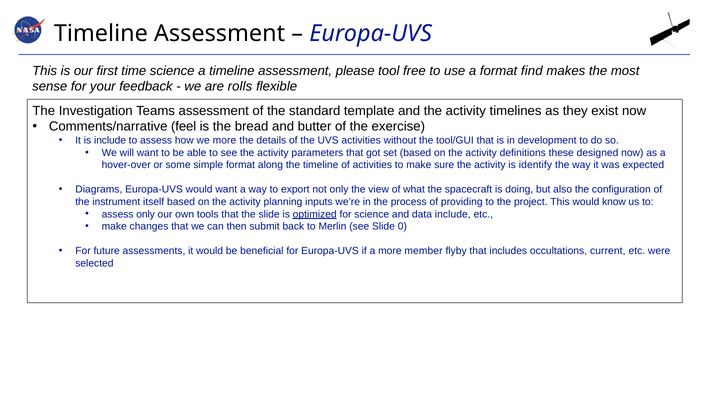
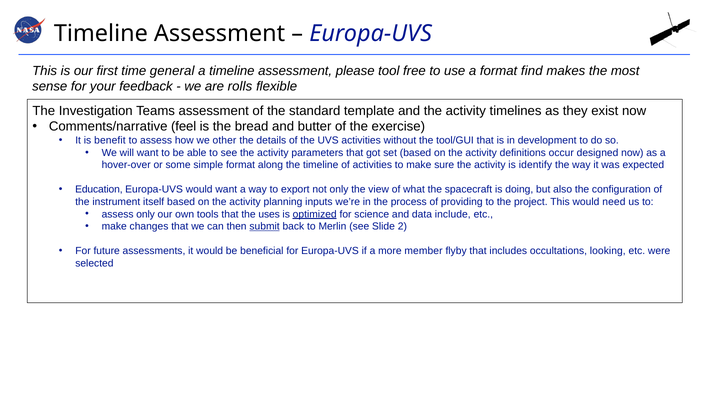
time science: science -> general
is include: include -> benefit
we more: more -> other
these: these -> occur
Diagrams: Diagrams -> Education
know: know -> need
the slide: slide -> uses
submit underline: none -> present
0: 0 -> 2
current: current -> looking
